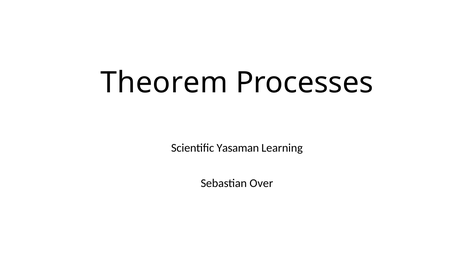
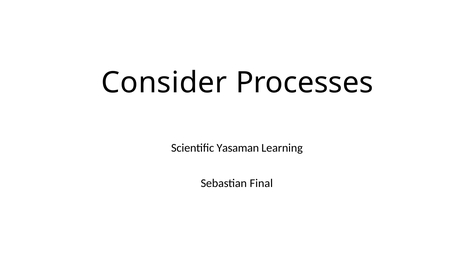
Theorem: Theorem -> Consider
Over: Over -> Final
